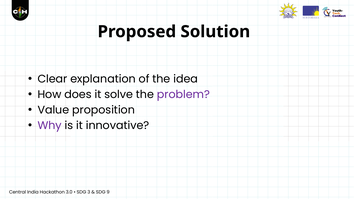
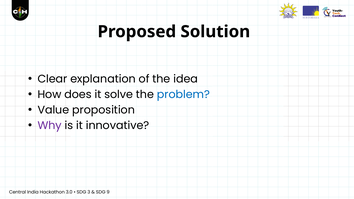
problem colour: purple -> blue
